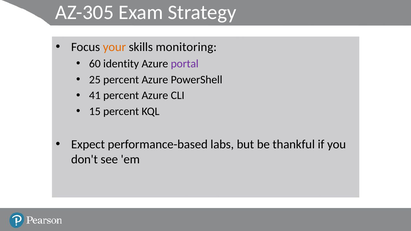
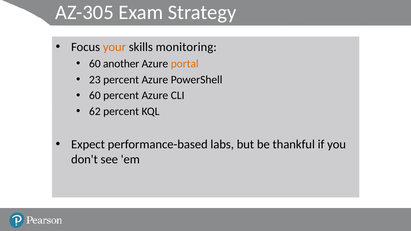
identity: identity -> another
portal colour: purple -> orange
25: 25 -> 23
41 at (95, 96): 41 -> 60
15: 15 -> 62
